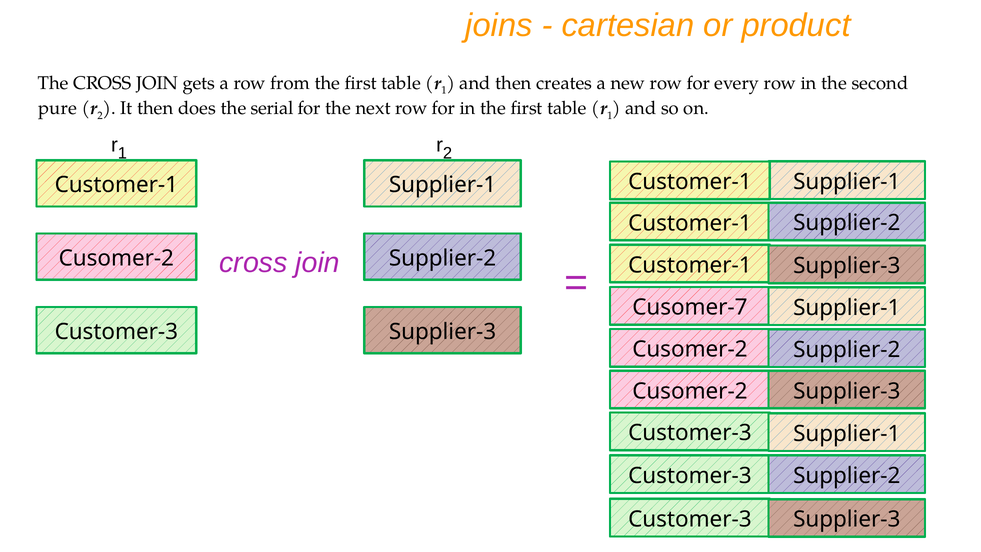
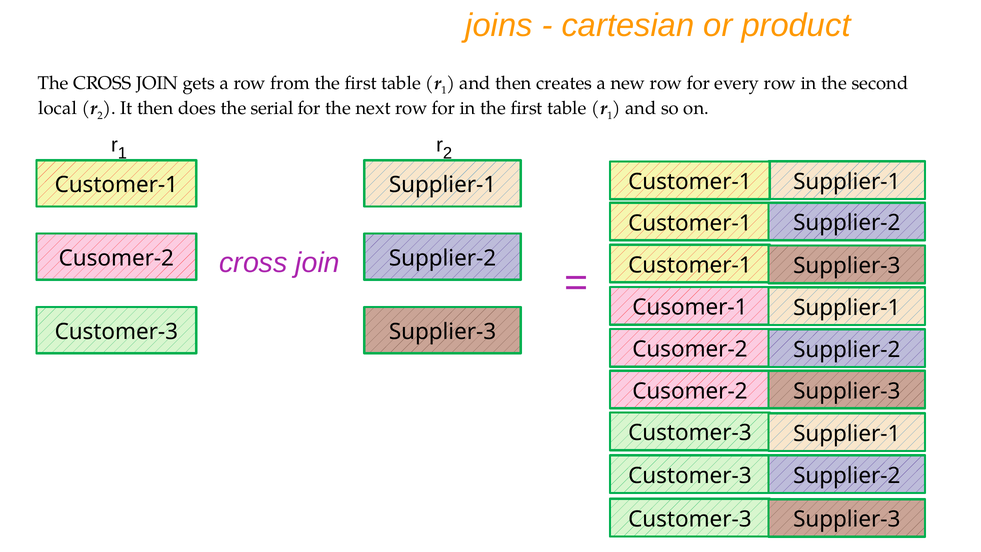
pure: pure -> local
Cusomer-7: Cusomer-7 -> Cusomer-1
